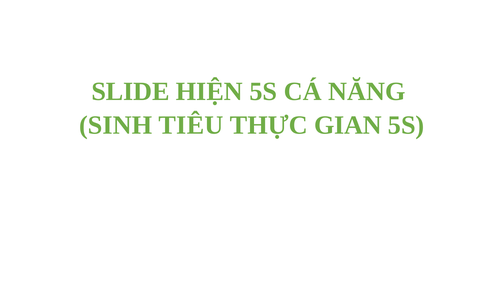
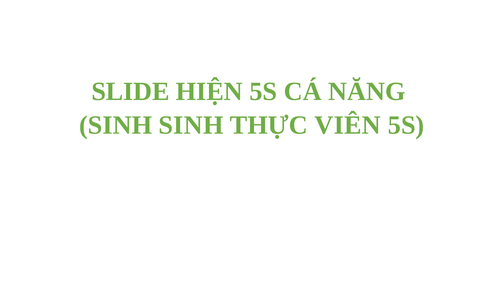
SINH TIÊU: TIÊU -> SINH
GIAN: GIAN -> VIÊN
